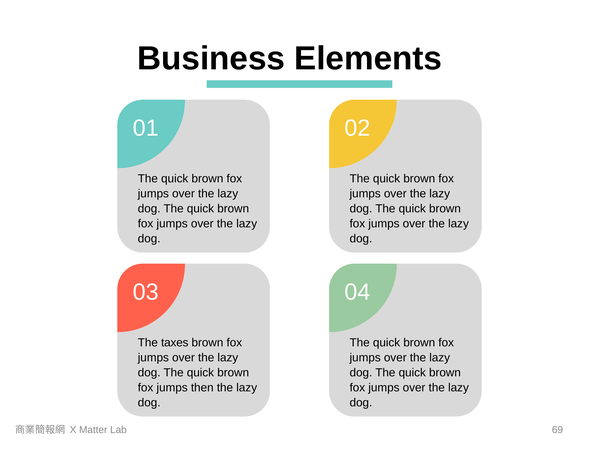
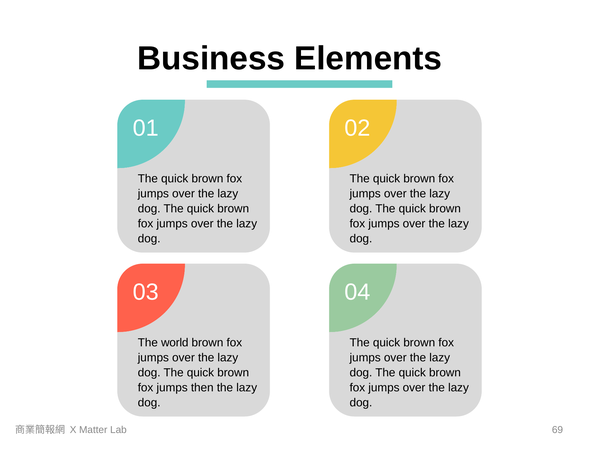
taxes: taxes -> world
